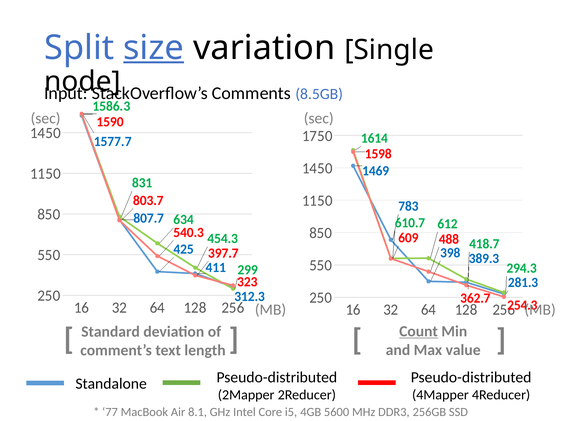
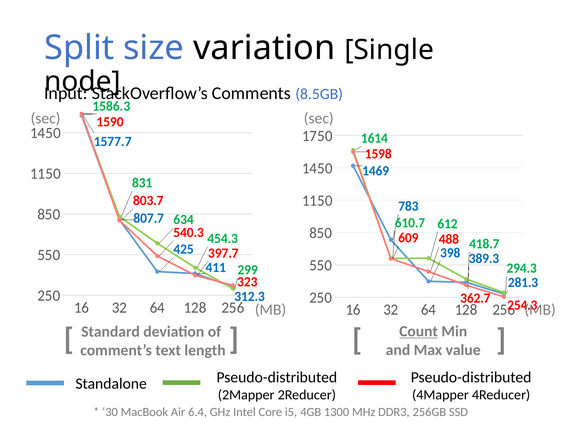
size underline: present -> none
77: 77 -> 30
8.1: 8.1 -> 6.4
5600: 5600 -> 1300
